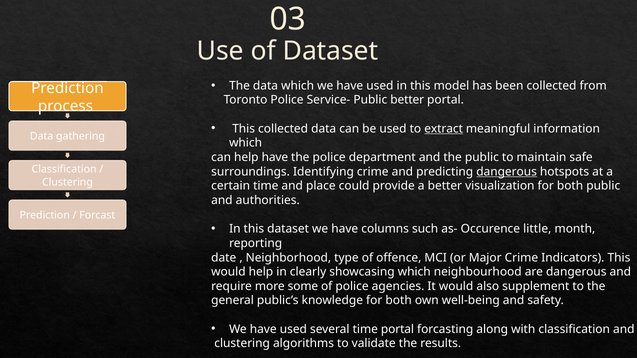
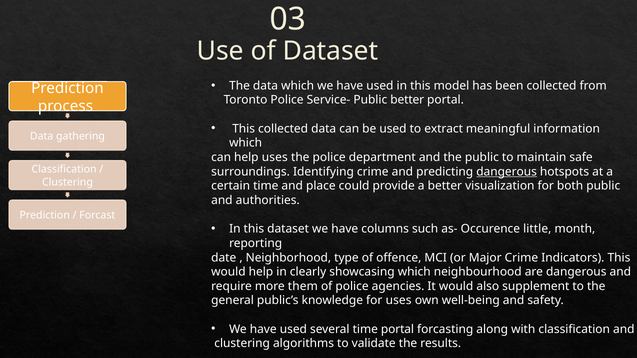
extract underline: present -> none
help have: have -> uses
some: some -> them
knowledge for both: both -> uses
